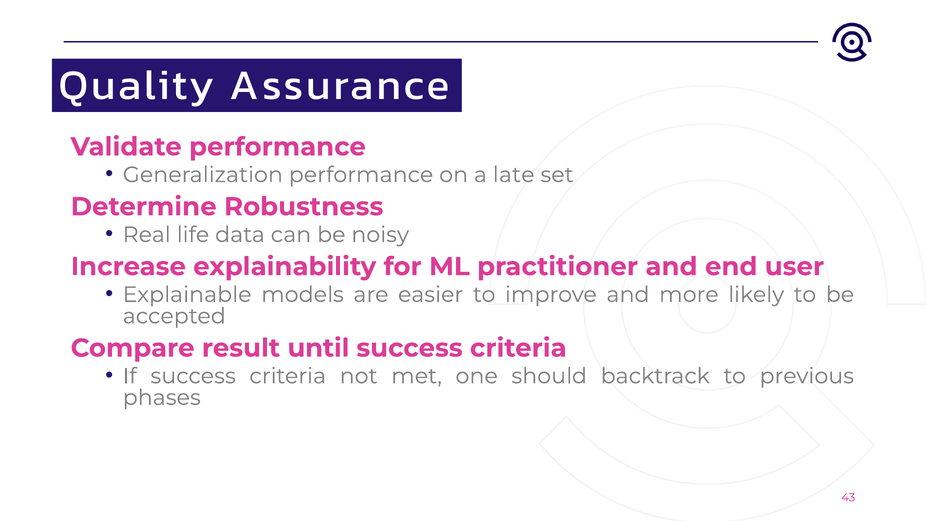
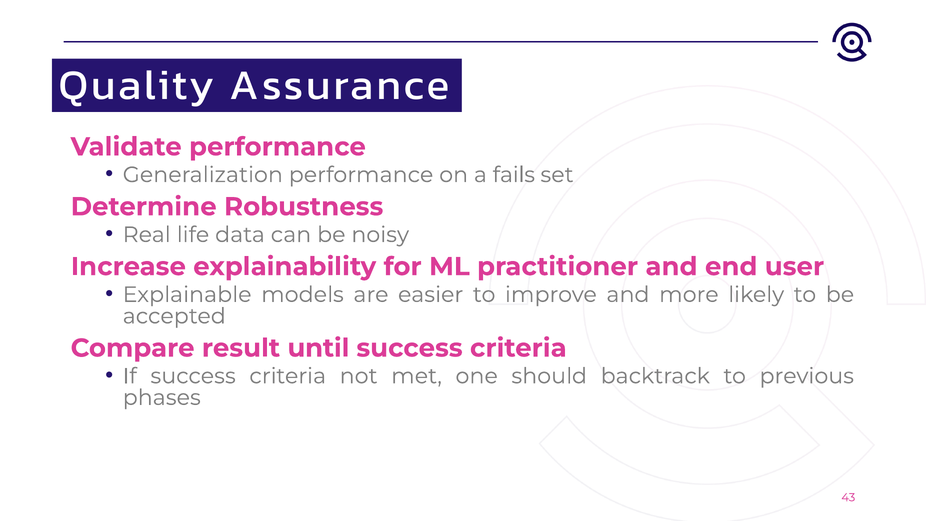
late: late -> fails
